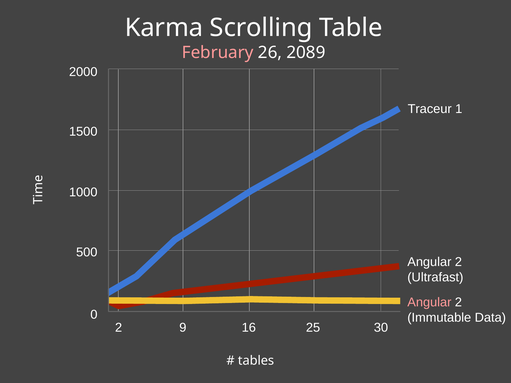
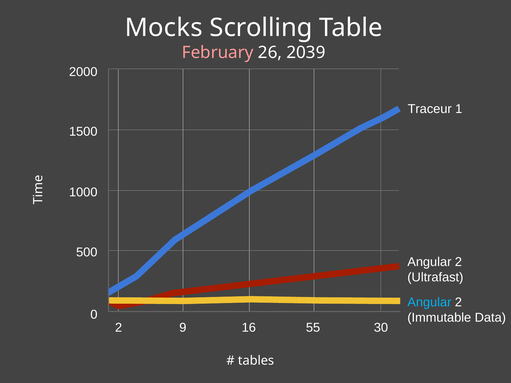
Karma: Karma -> Mocks
2089: 2089 -> 2039
Angular at (429, 303) colour: pink -> light blue
25: 25 -> 55
